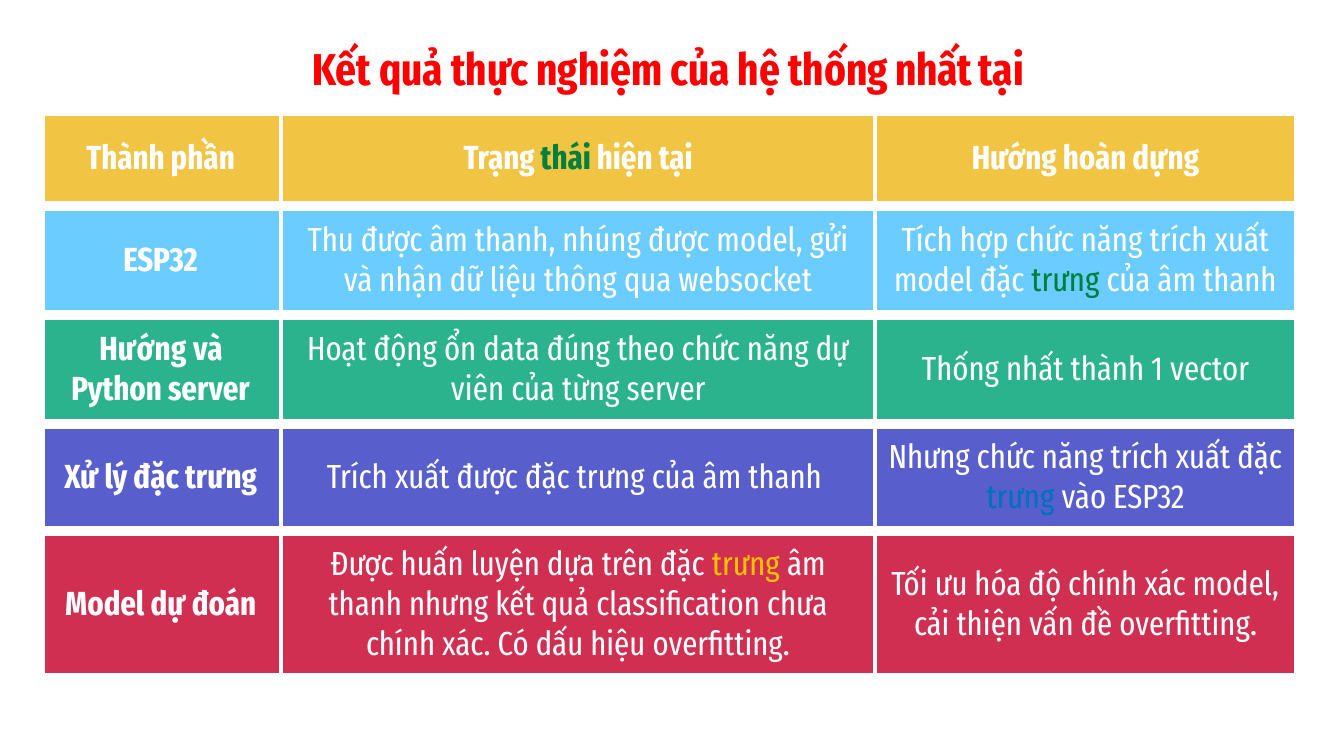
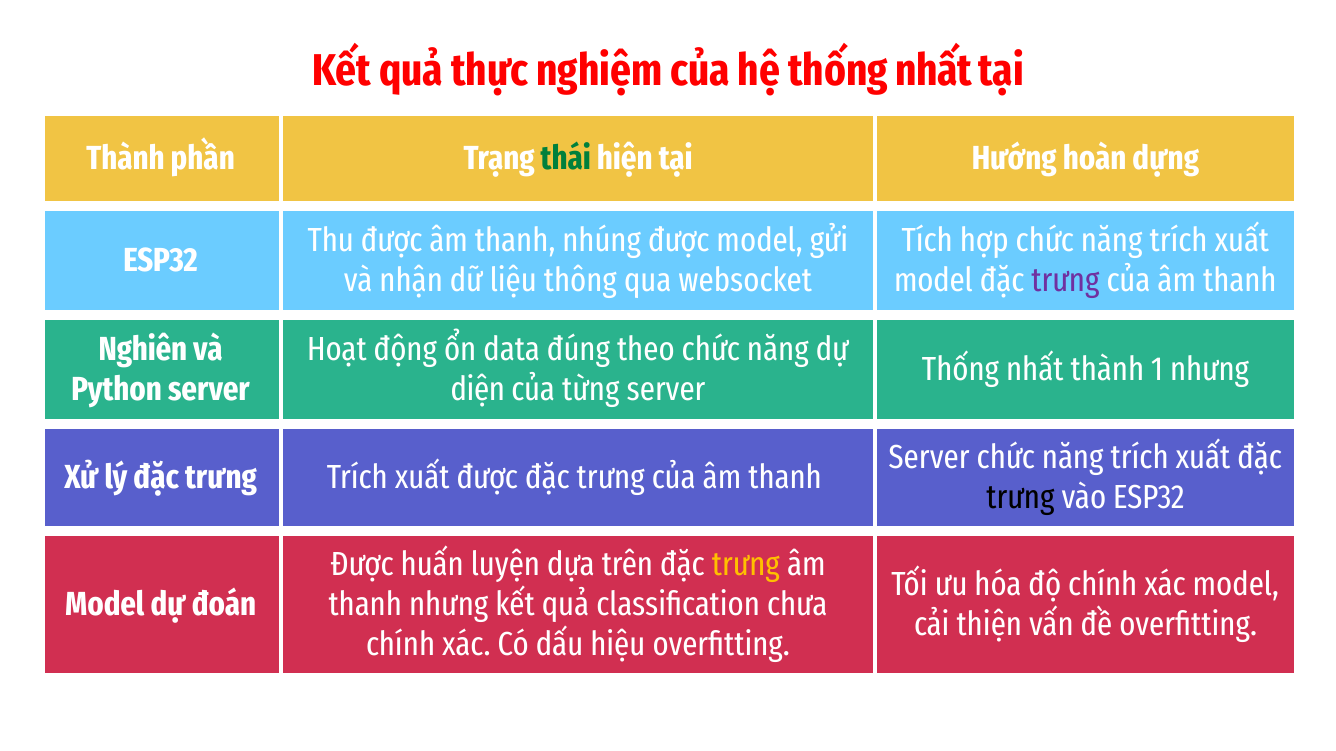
trưng at (1065, 281) colour: green -> purple
Hướng at (143, 350): Hướng -> Nghiên
1 vector: vector -> nhưng
viên: viên -> diện
Nhưng at (929, 458): Nhưng -> Server
trưng at (1020, 498) colour: blue -> black
